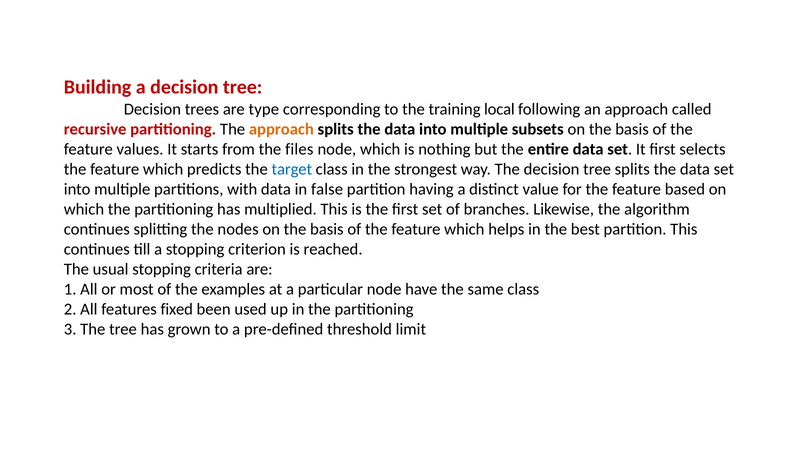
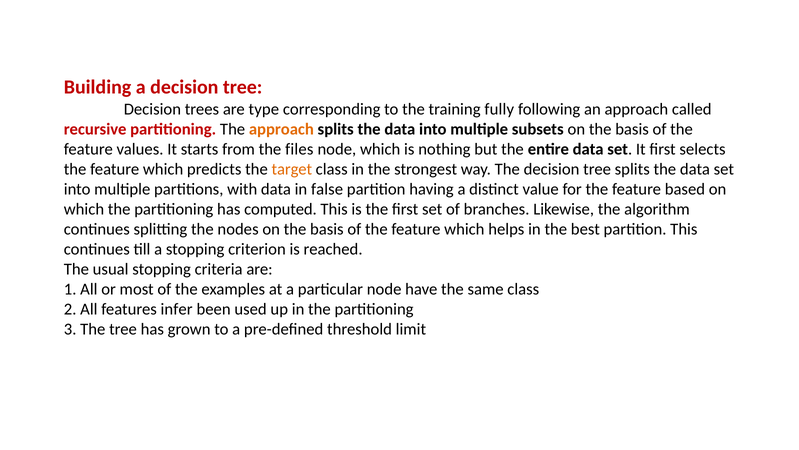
local: local -> fully
target colour: blue -> orange
multiplied: multiplied -> computed
fixed: fixed -> infer
